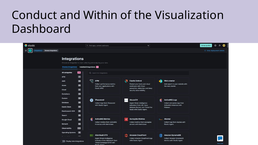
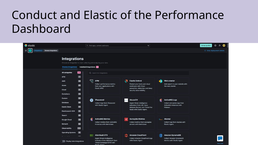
Within: Within -> Elastic
Visualization: Visualization -> Performance
